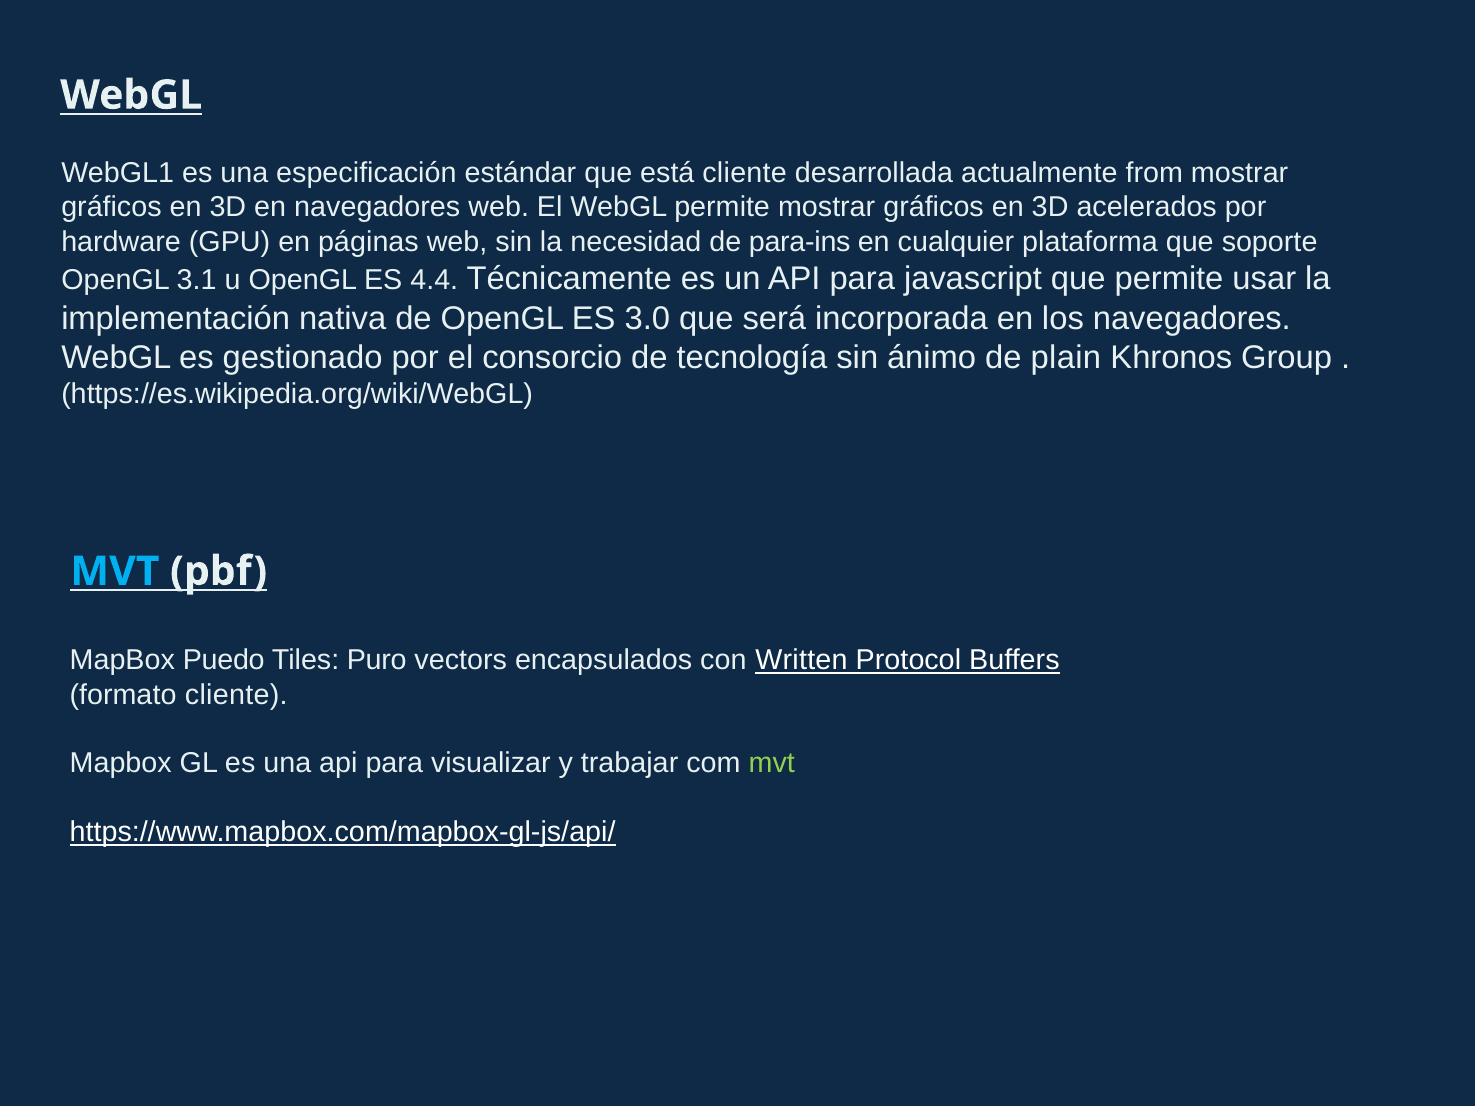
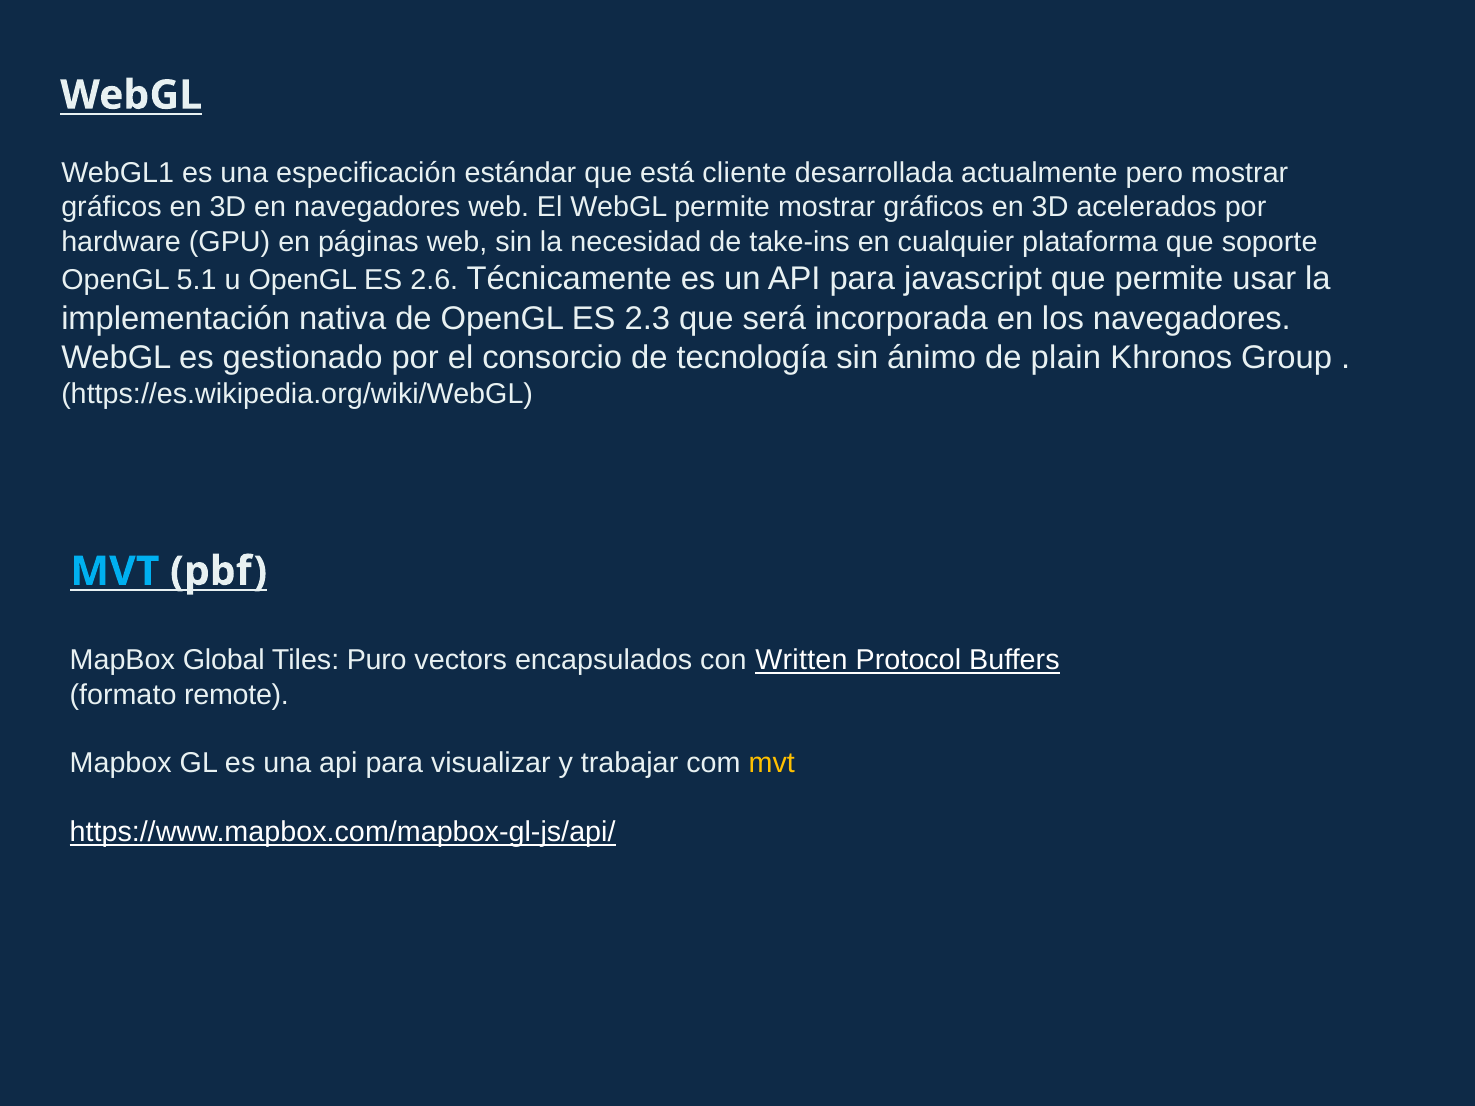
from: from -> pero
para-ins: para-ins -> take-ins
3.1: 3.1 -> 5.1
4.4: 4.4 -> 2.6
3.0: 3.0 -> 2.3
Puedo: Puedo -> Global
formato cliente: cliente -> remote
mvt at (772, 764) colour: light green -> yellow
